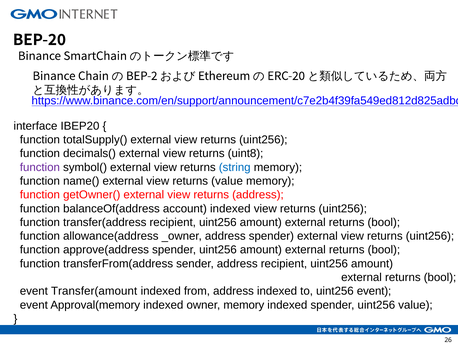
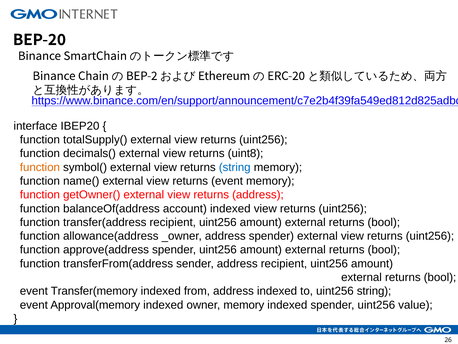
function at (40, 167) colour: purple -> orange
returns value: value -> event
Transfer(amount: Transfer(amount -> Transfer(memory
uint256 event: event -> string
